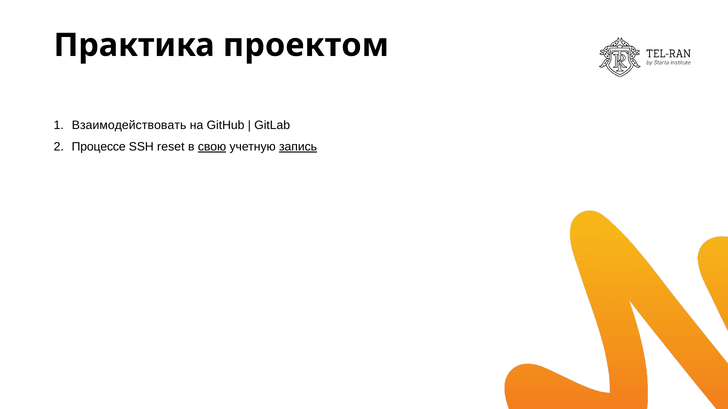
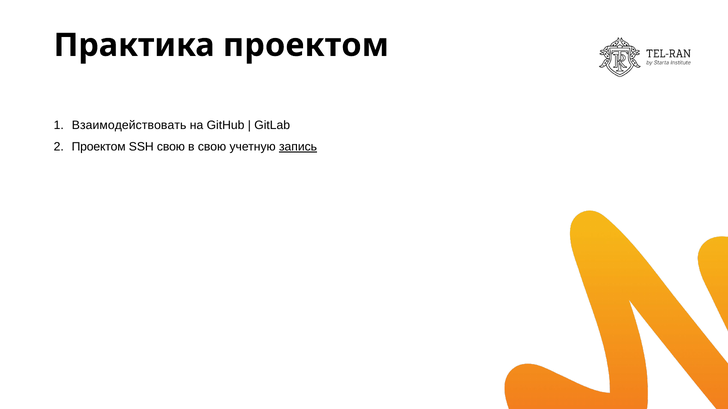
Процессе at (99, 147): Процессе -> Проектом
SSH reset: reset -> свою
свою at (212, 147) underline: present -> none
